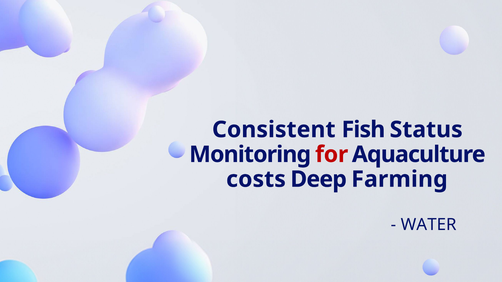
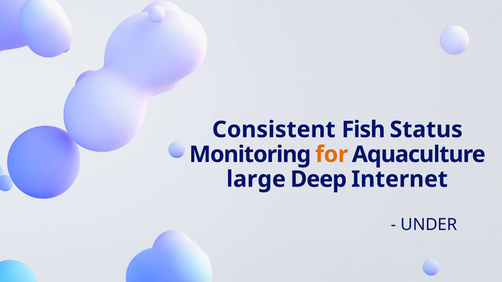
for colour: red -> orange
costs: costs -> large
Farming: Farming -> Internet
WATER: WATER -> UNDER
